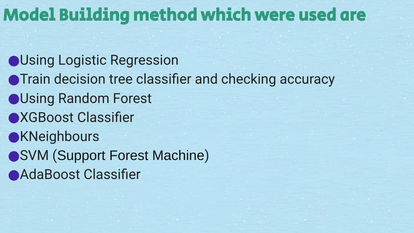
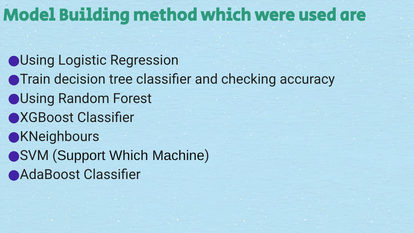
Support Forest: Forest -> Which
